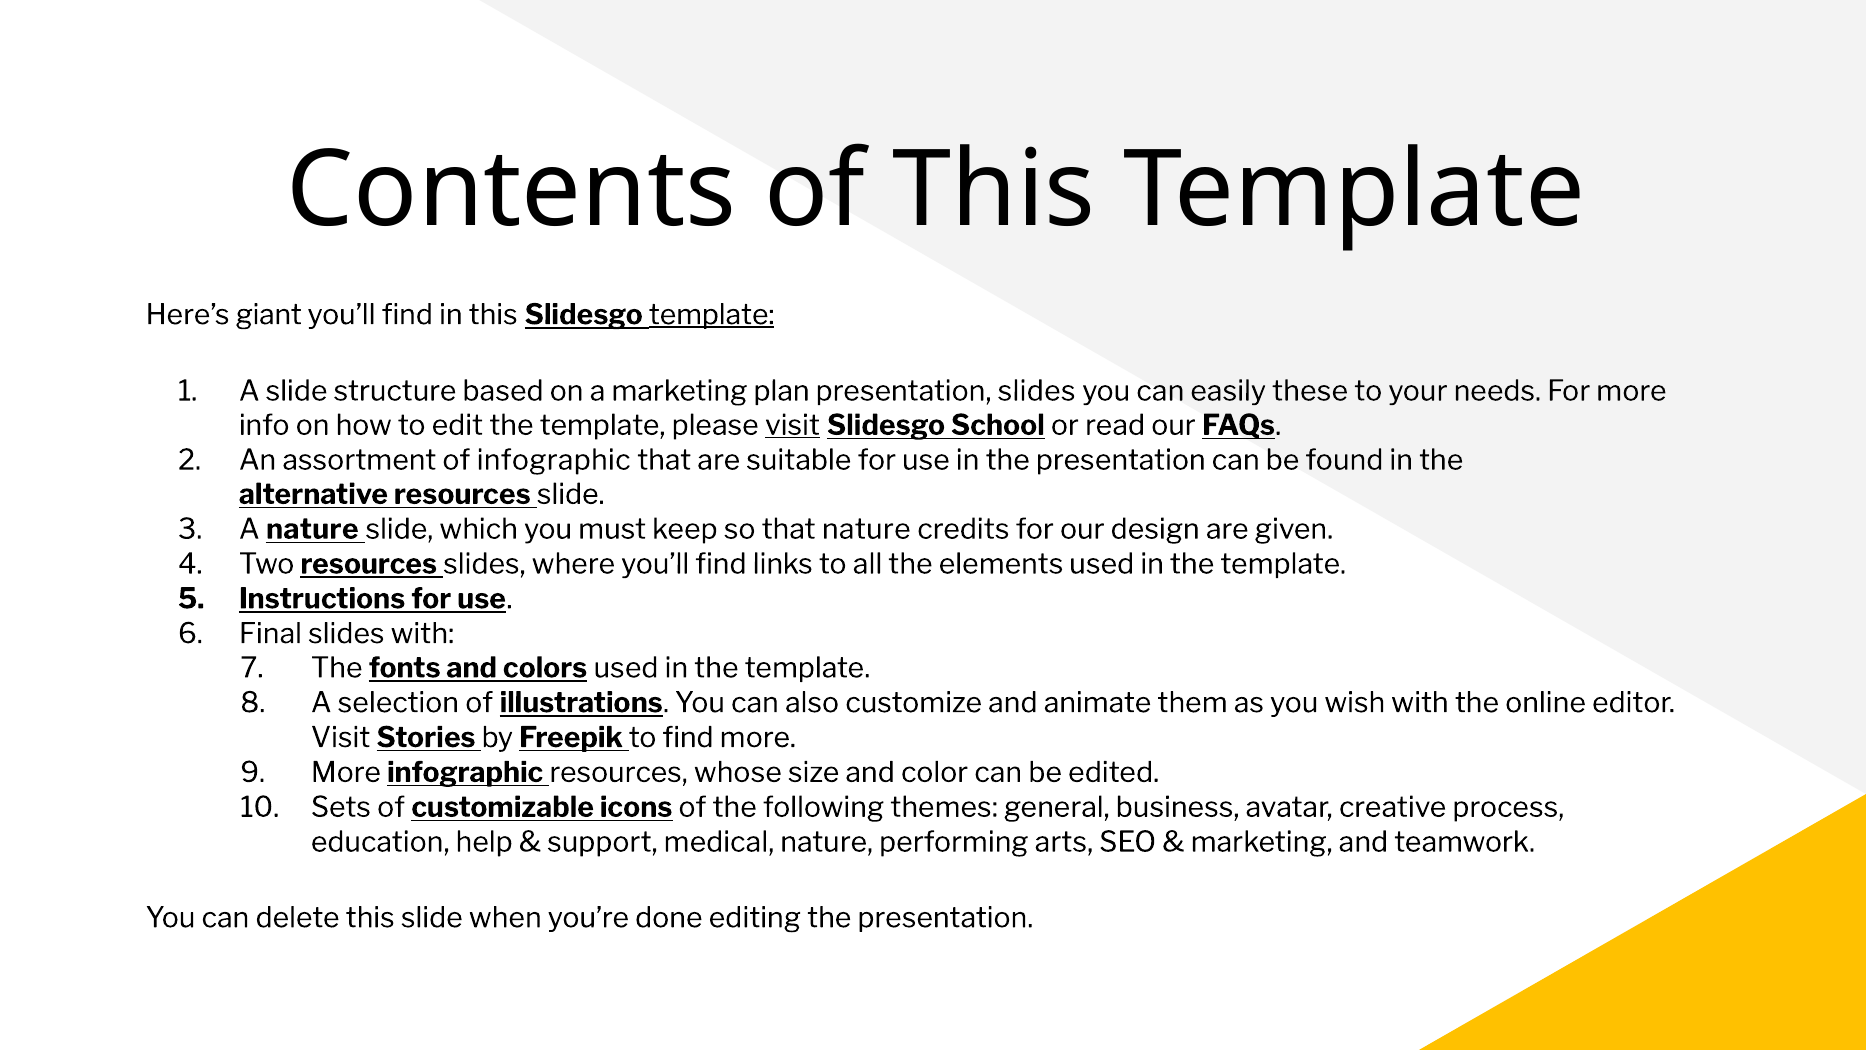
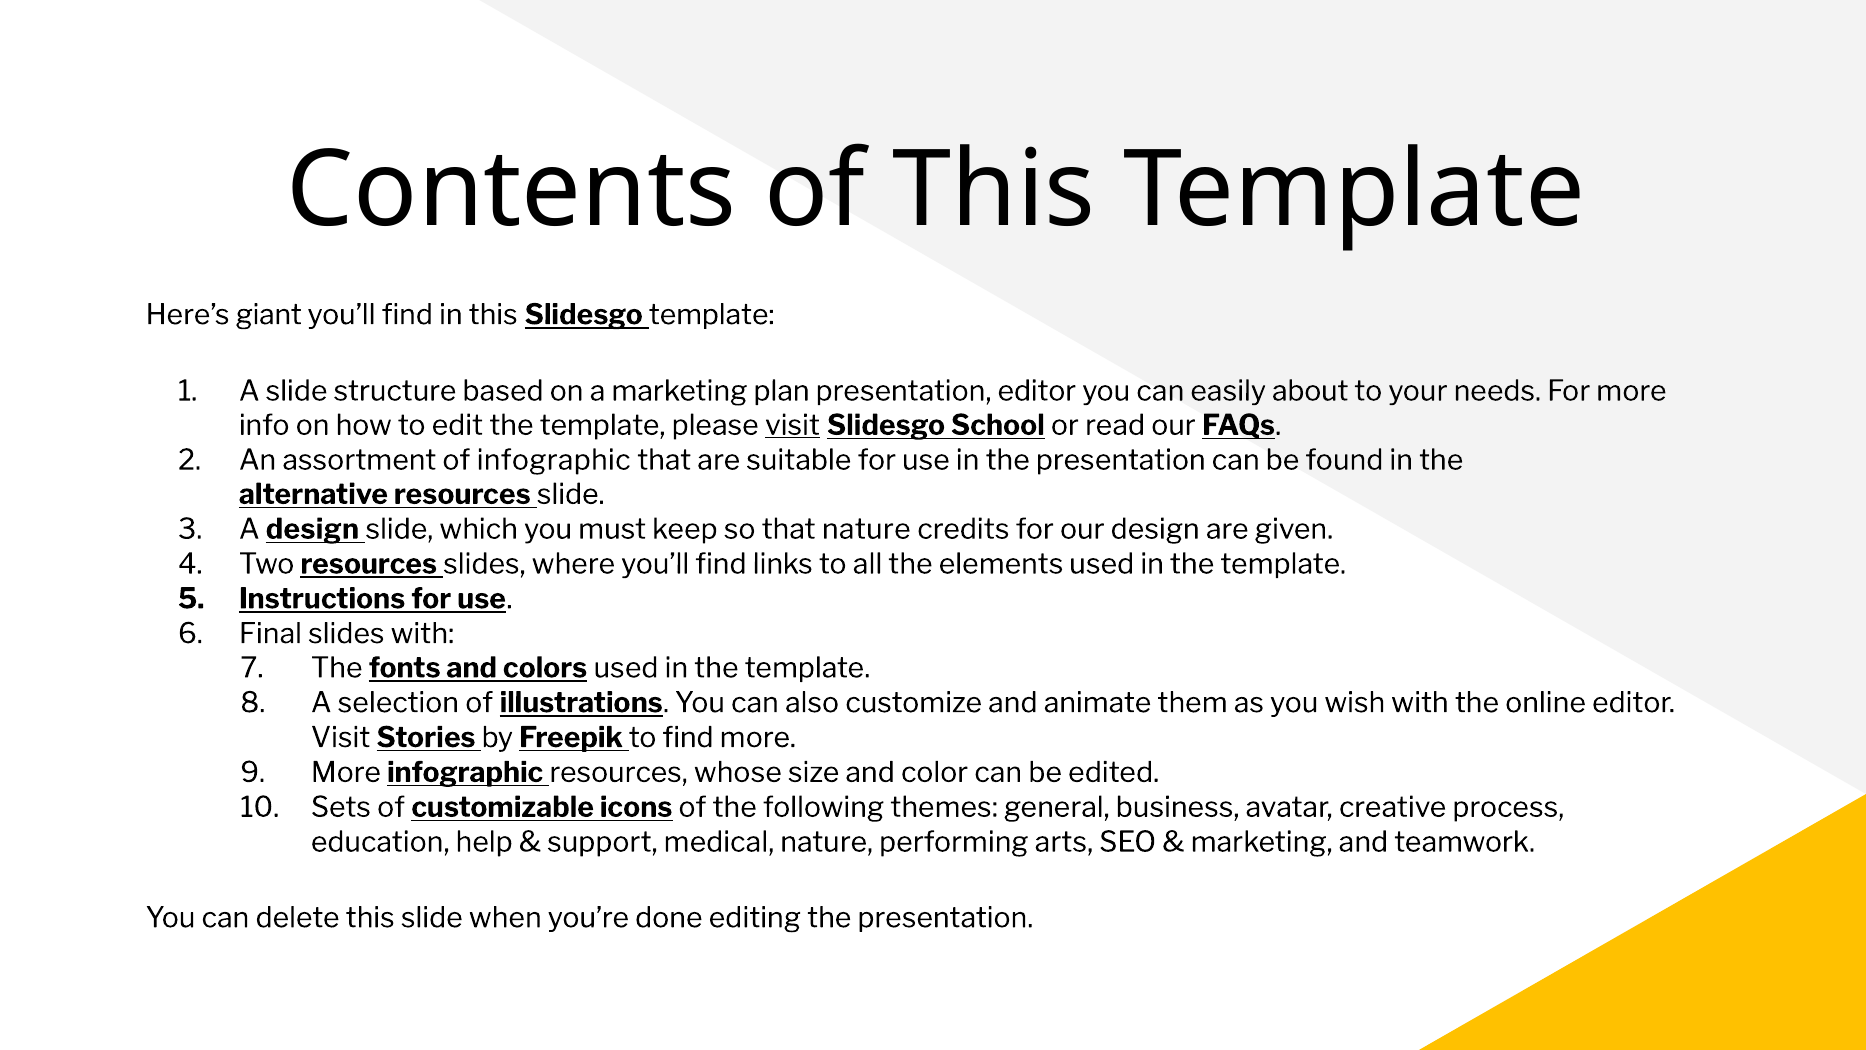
template at (712, 315) underline: present -> none
presentation slides: slides -> editor
these: these -> about
A nature: nature -> design
